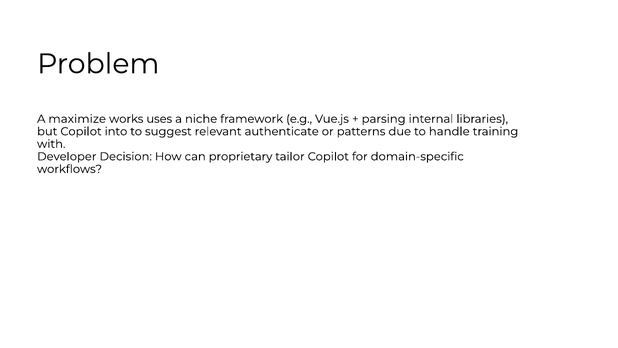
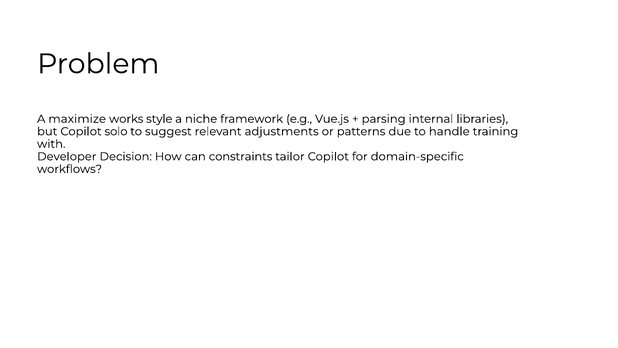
uses: uses -> style
into: into -> solo
authenticate: authenticate -> adjustments
proprietary: proprietary -> constraints
